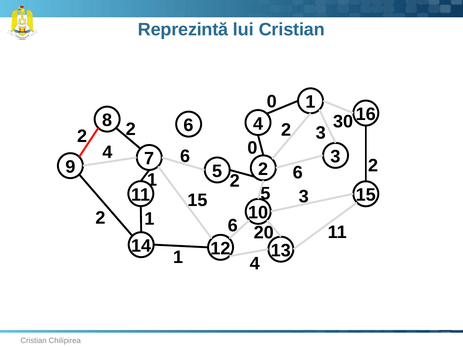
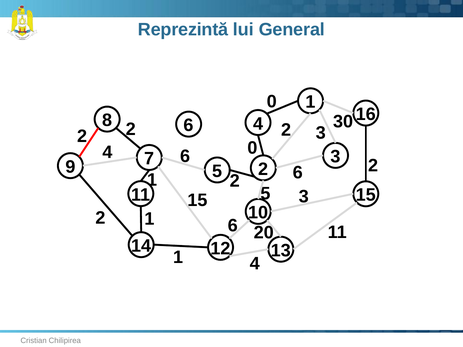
lui Cristian: Cristian -> General
